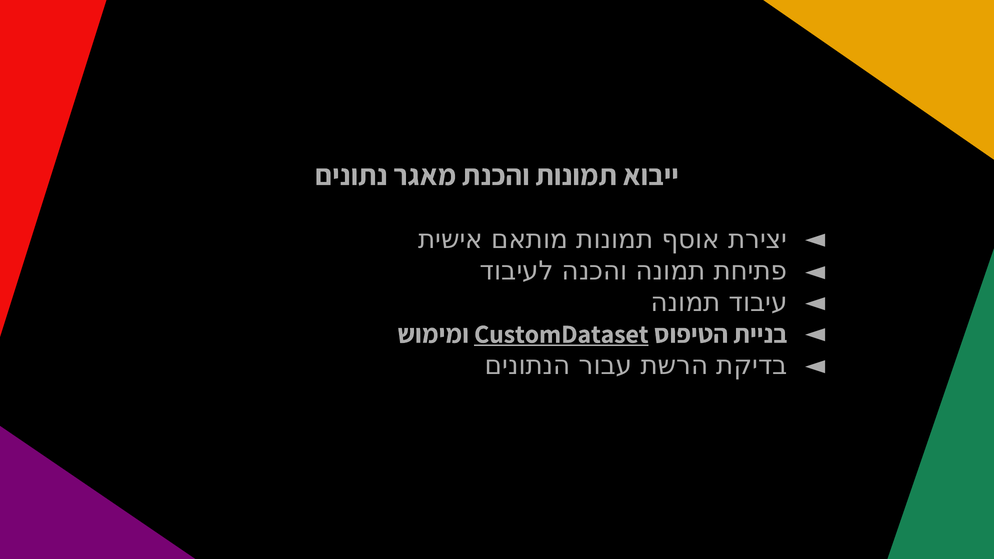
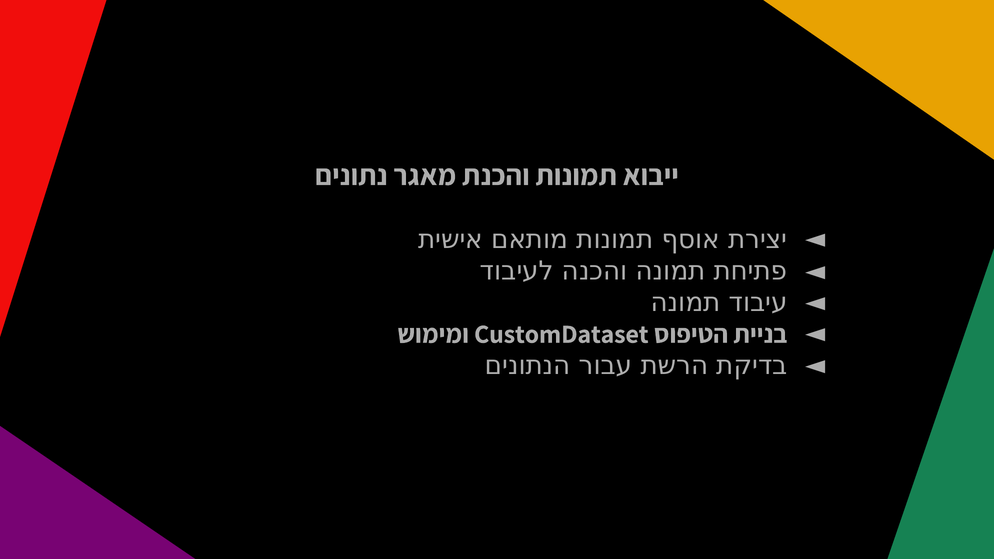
CustomDataset underline: present -> none
